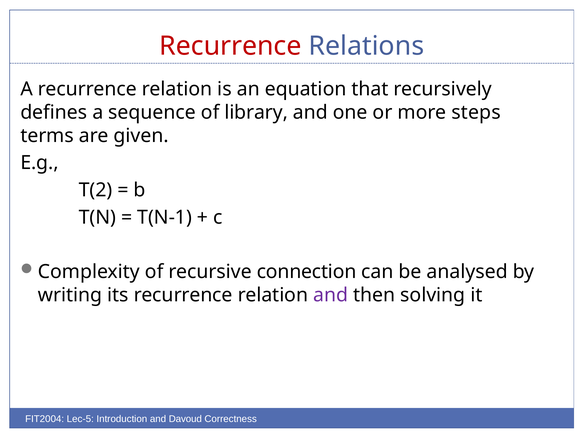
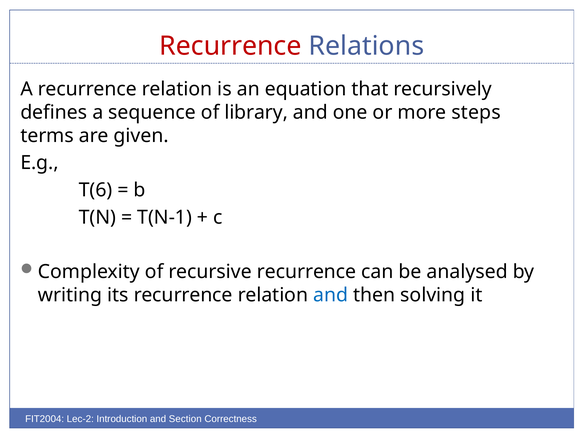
T(2: T(2 -> T(6
recursive connection: connection -> recurrence
and at (331, 295) colour: purple -> blue
Lec-5: Lec-5 -> Lec-2
Davoud: Davoud -> Section
